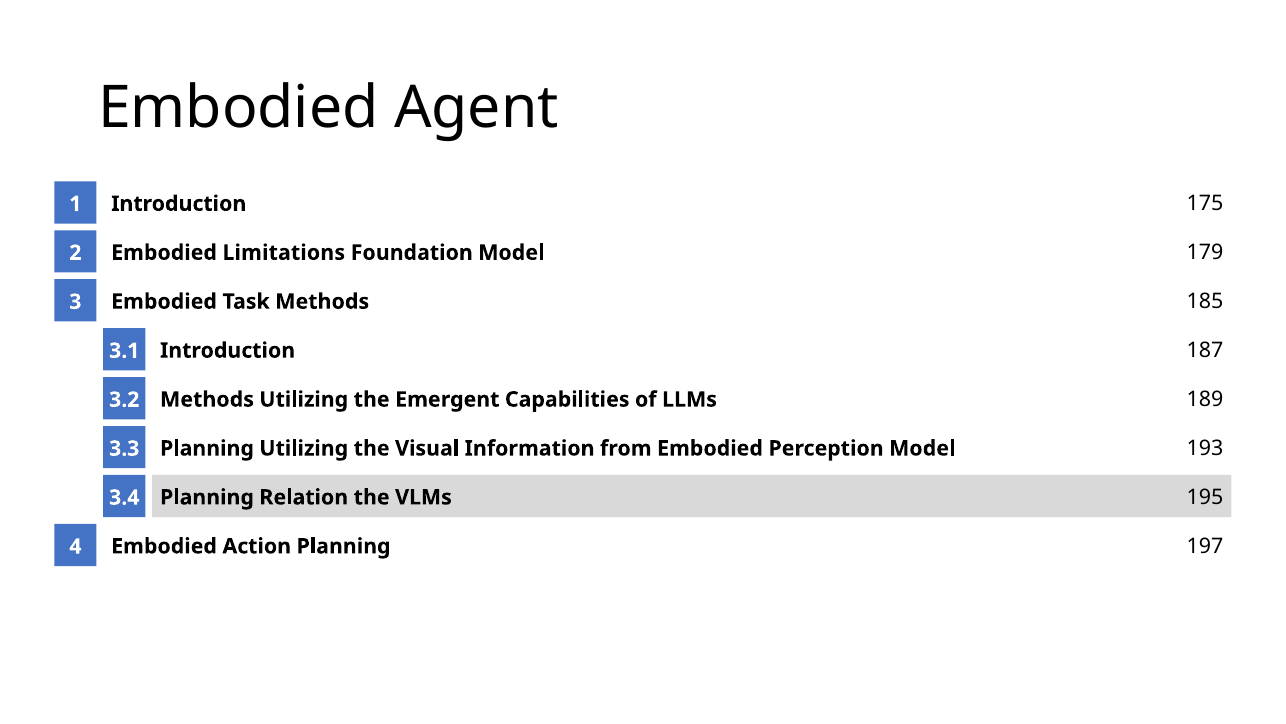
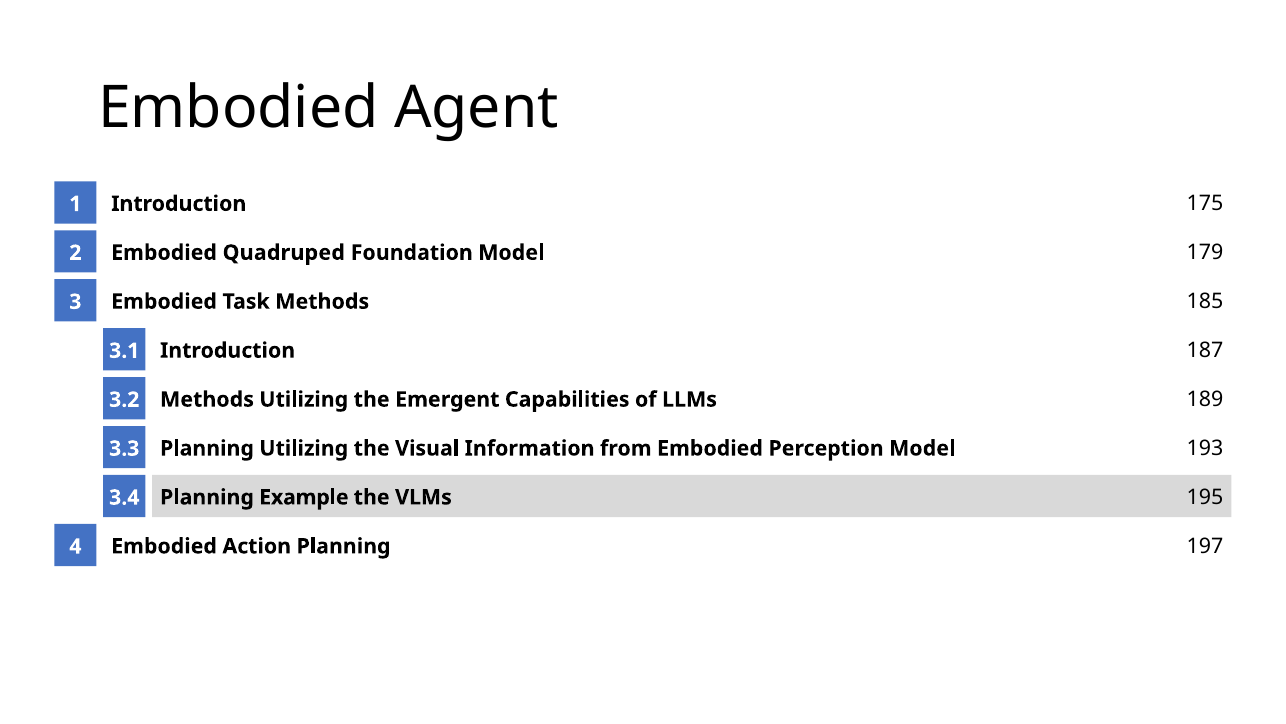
Limitations: Limitations -> Quadruped
Relation: Relation -> Example
